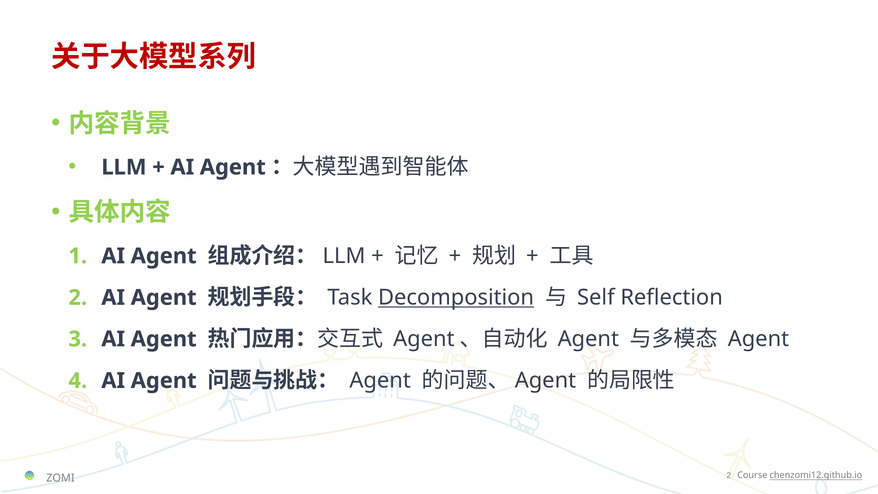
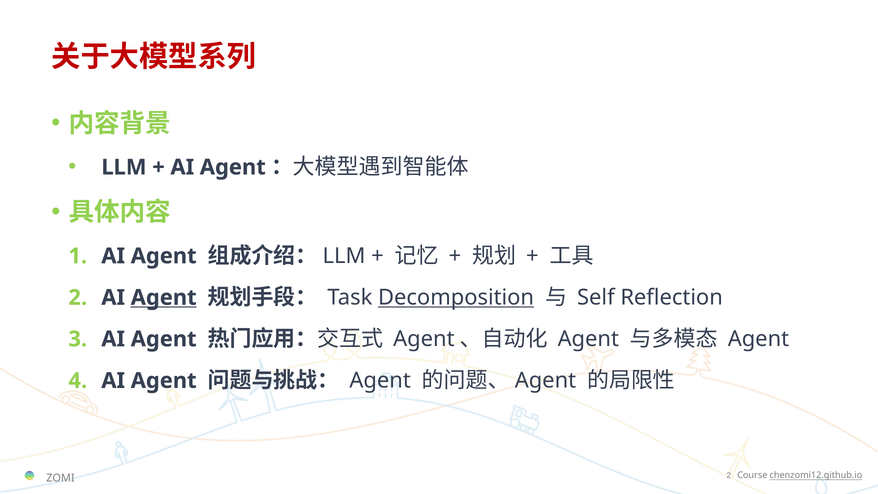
Agent at (164, 297) underline: none -> present
